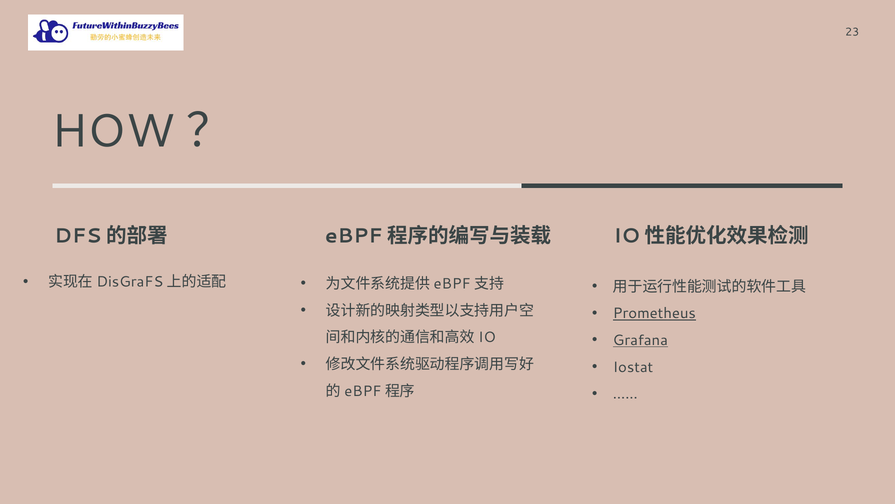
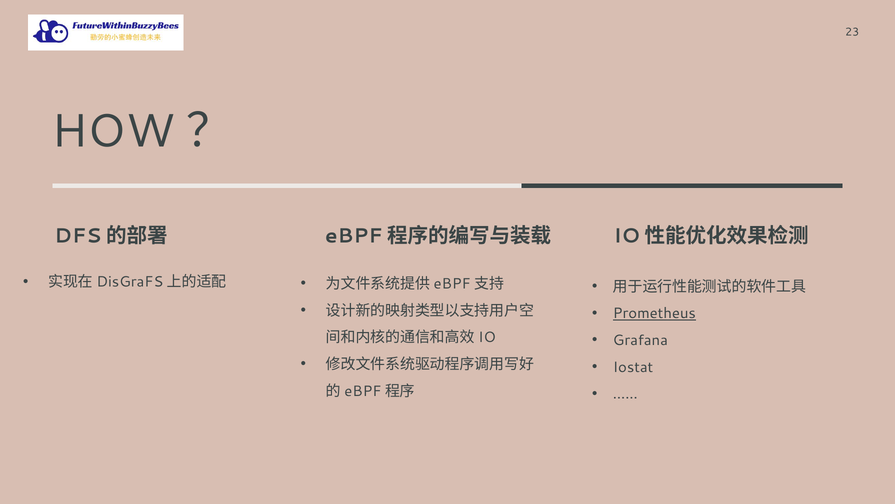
Grafana underline: present -> none
